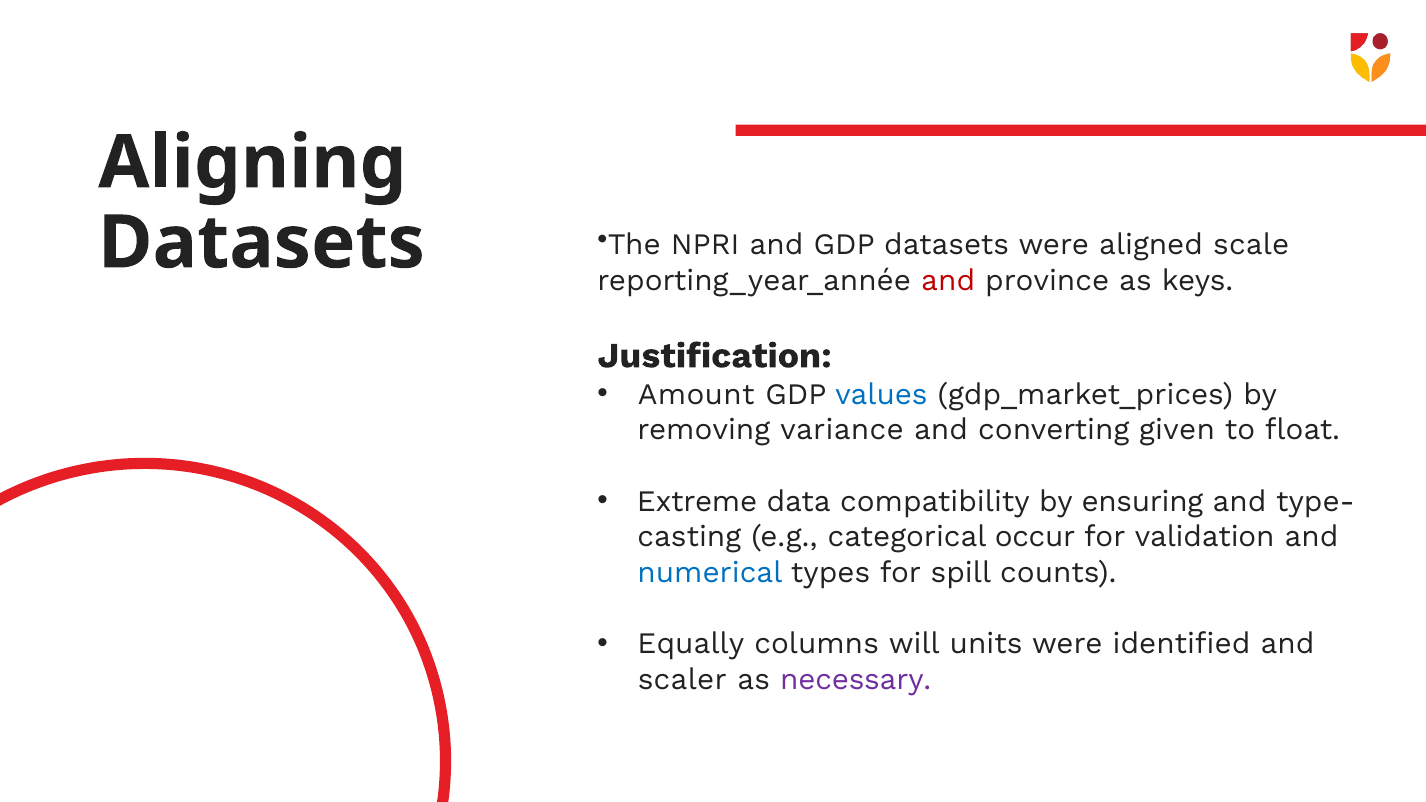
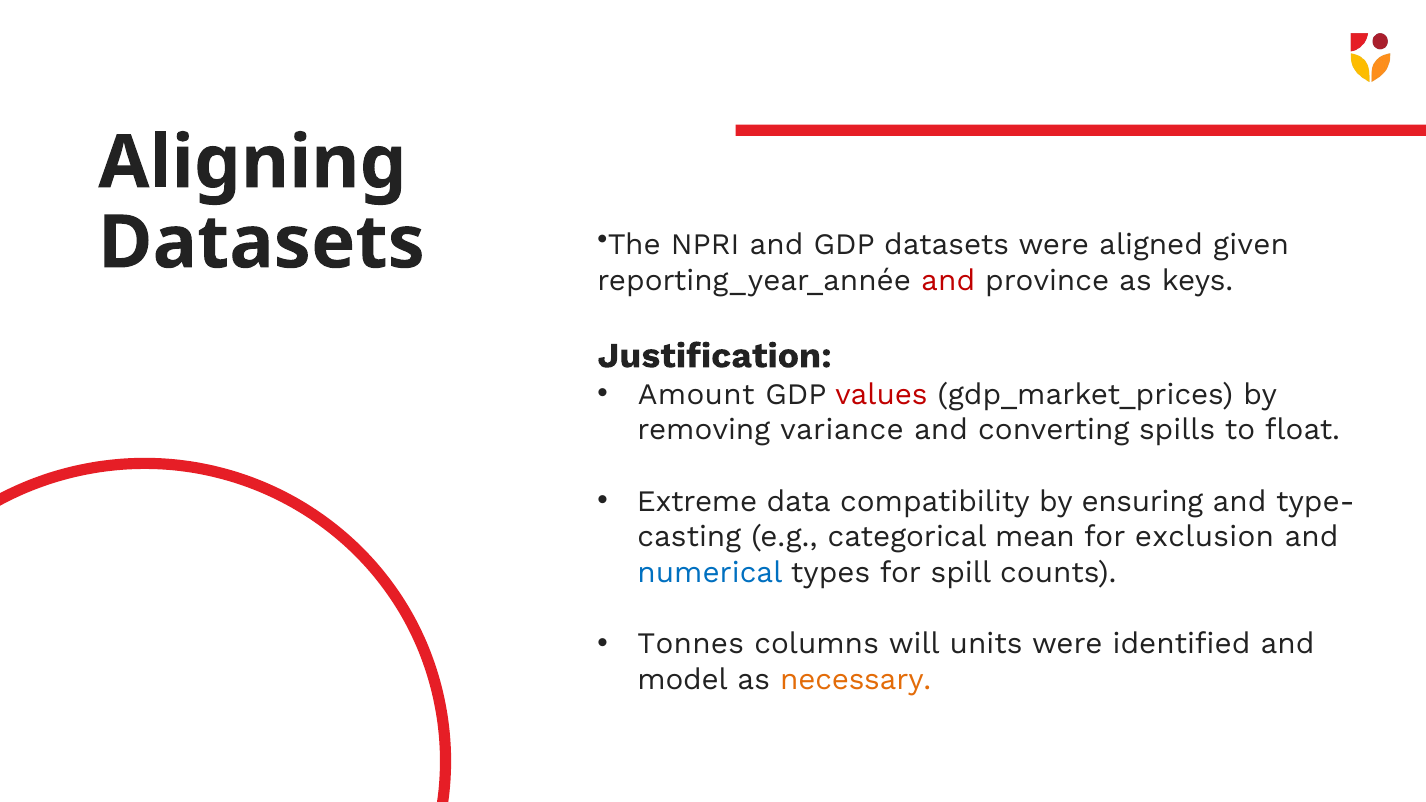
scale: scale -> given
values colour: blue -> red
given: given -> spills
occur: occur -> mean
validation: validation -> exclusion
Equally: Equally -> Tonnes
scaler: scaler -> model
necessary colour: purple -> orange
